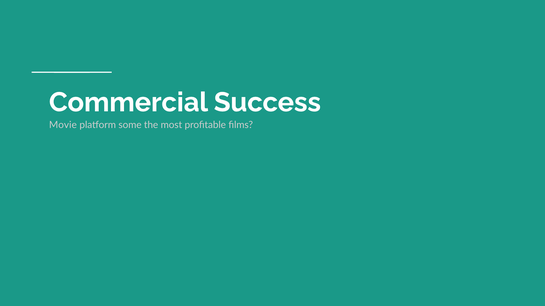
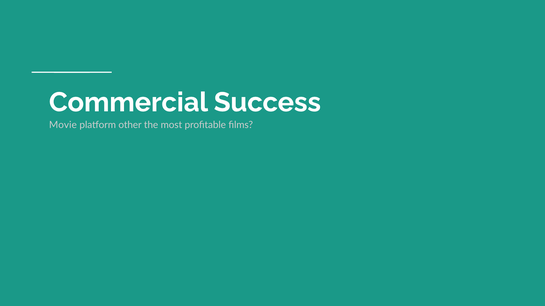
some: some -> other
